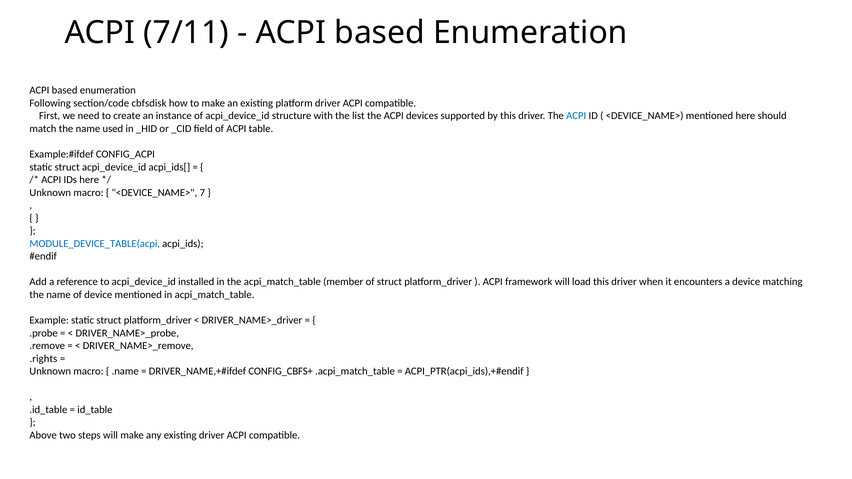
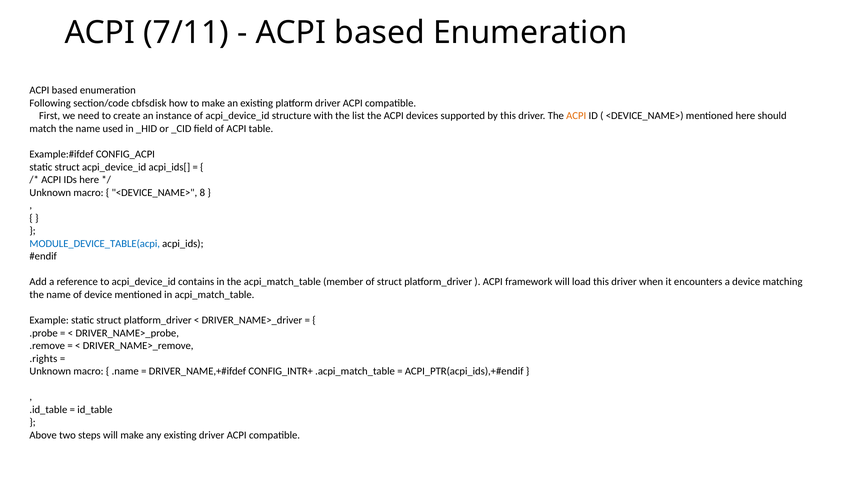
ACPI at (576, 116) colour: blue -> orange
7: 7 -> 8
installed: installed -> contains
CONFIG_CBFS+: CONFIG_CBFS+ -> CONFIG_INTR+
